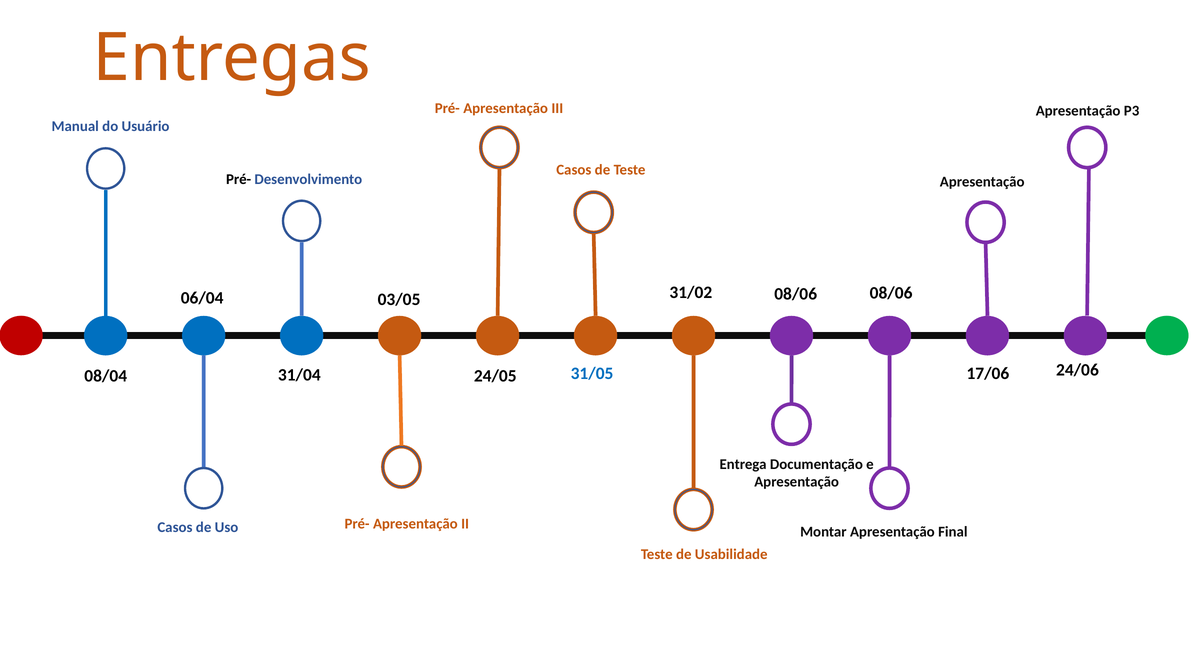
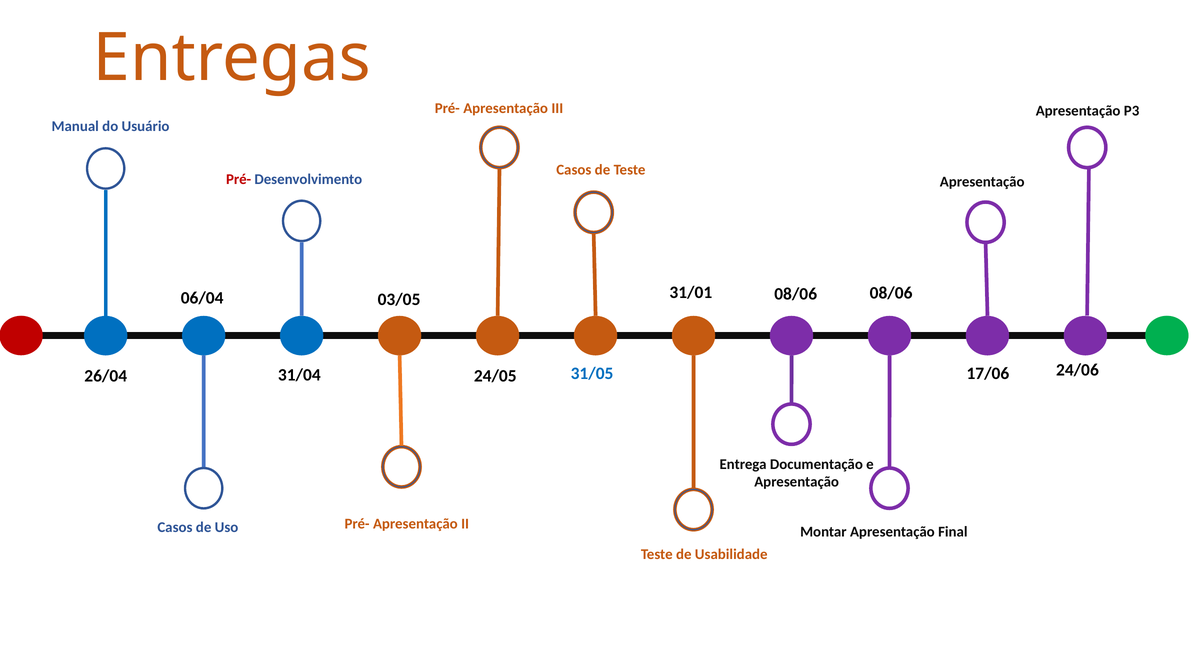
Pré- at (239, 179) colour: black -> red
31/02: 31/02 -> 31/01
08/04: 08/04 -> 26/04
